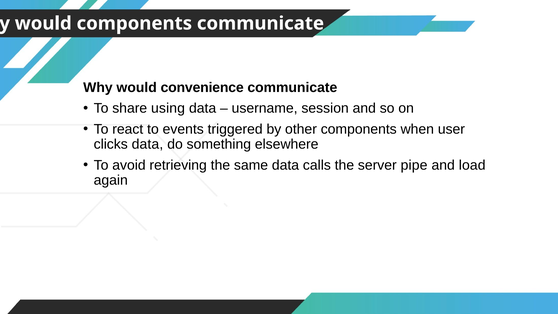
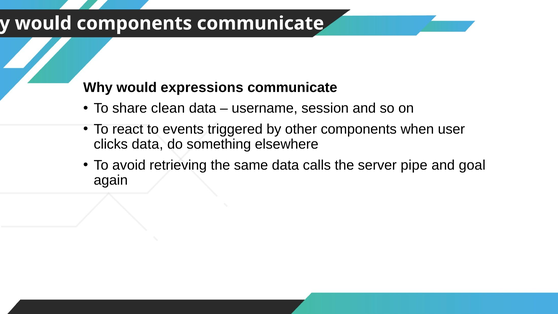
convenience: convenience -> expressions
using: using -> clean
load: load -> goal
